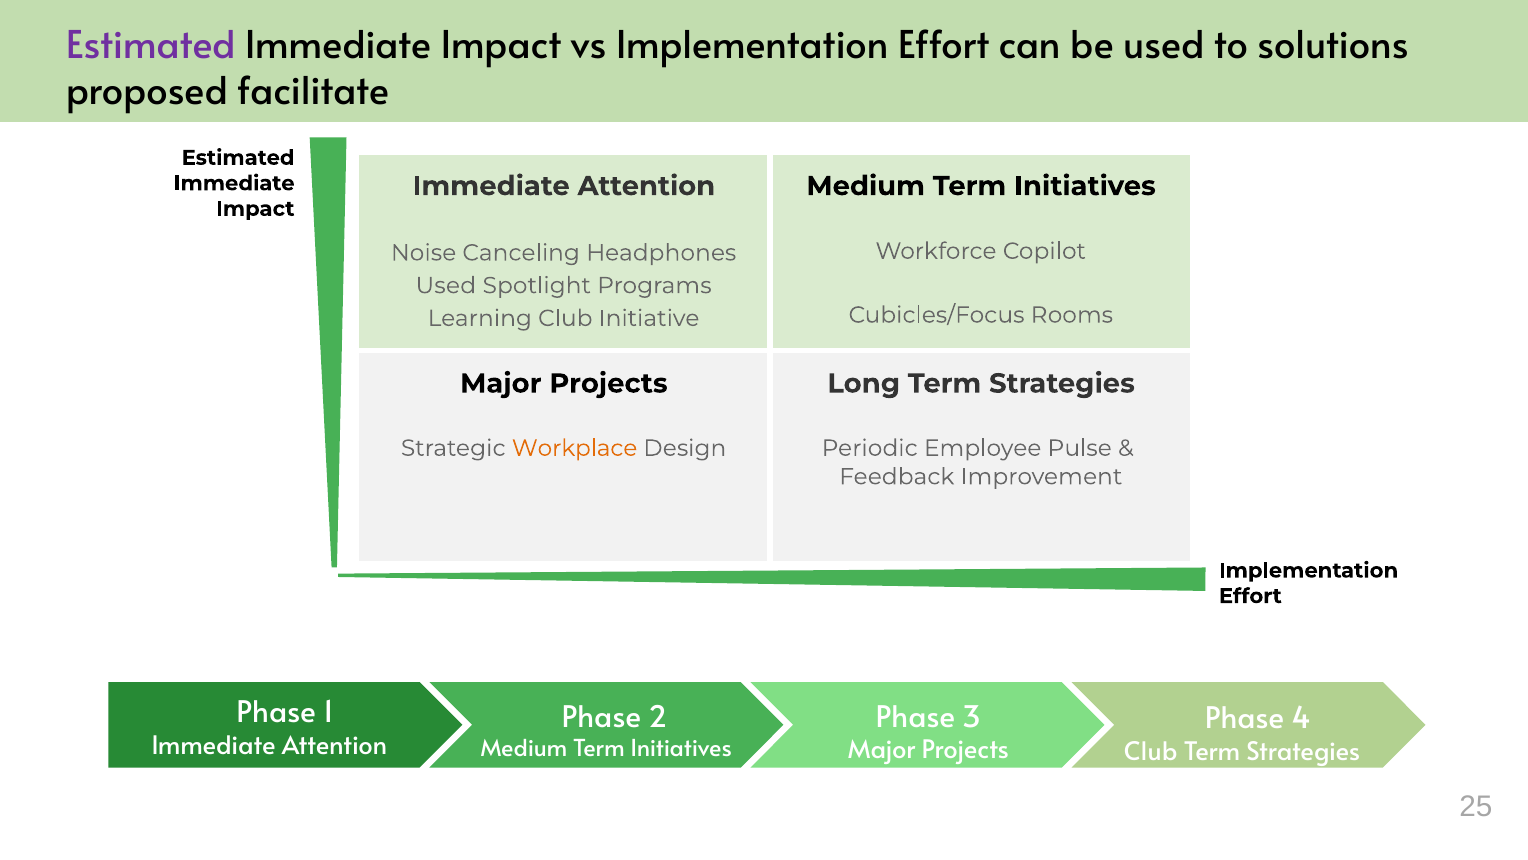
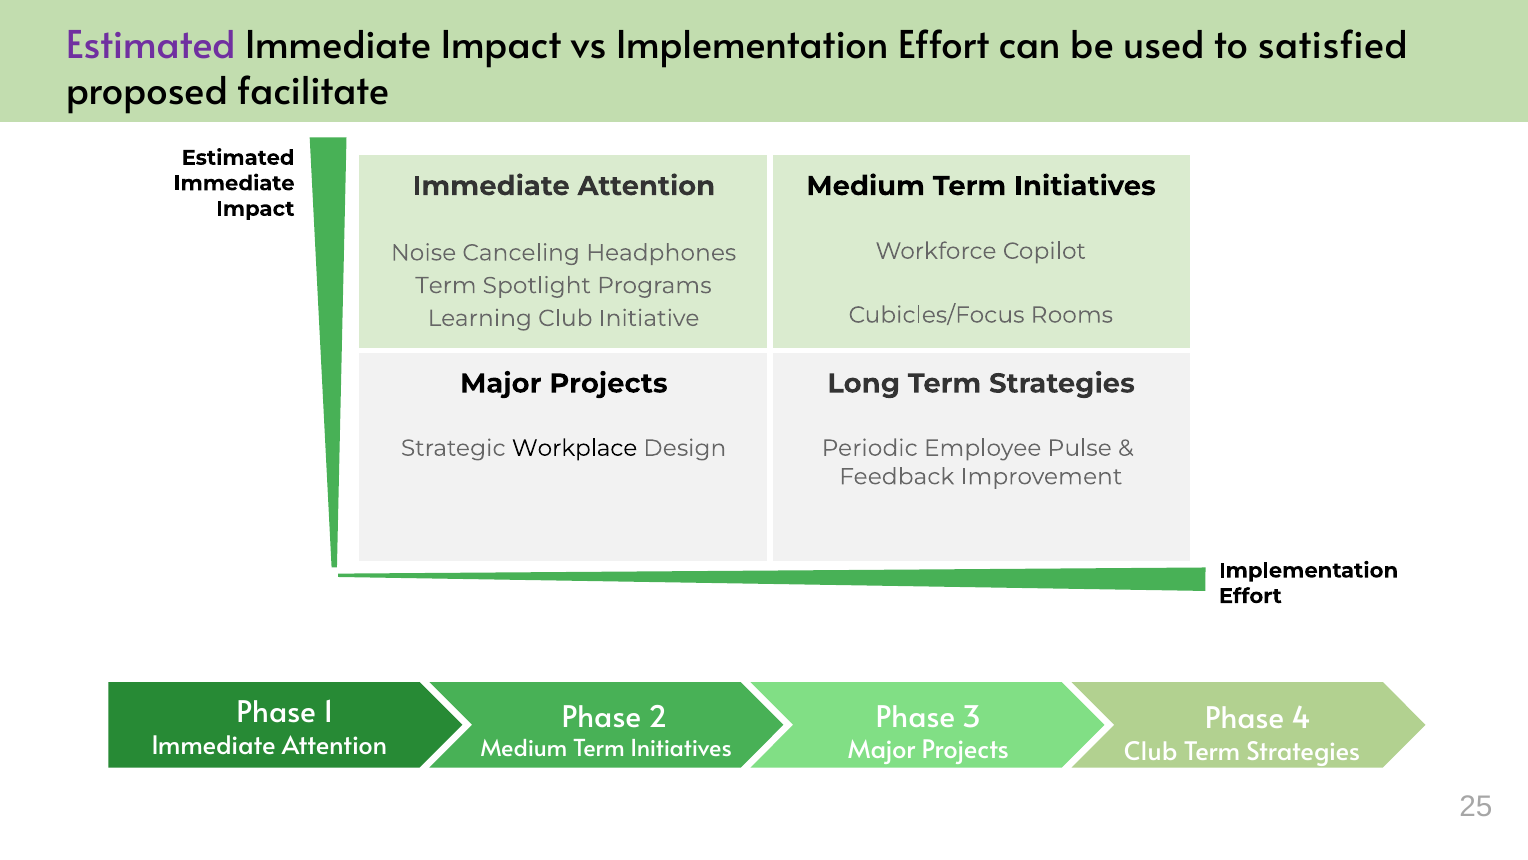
solutions: solutions -> satisfied
Used at (446, 285): Used -> Term
Workplace colour: orange -> black
